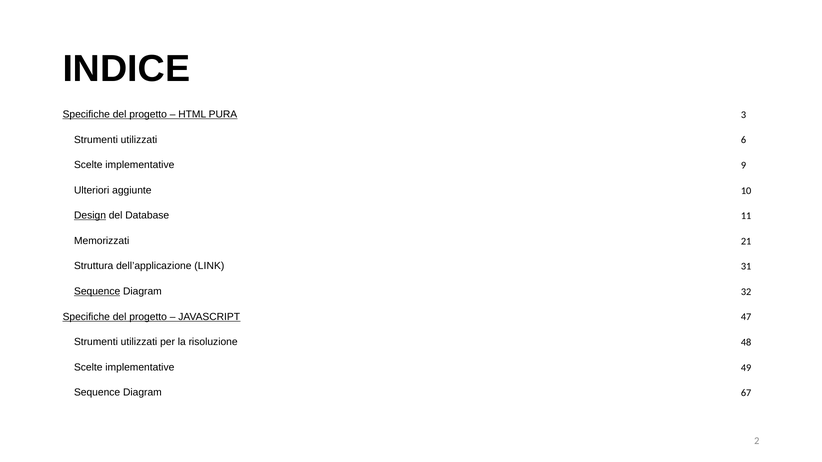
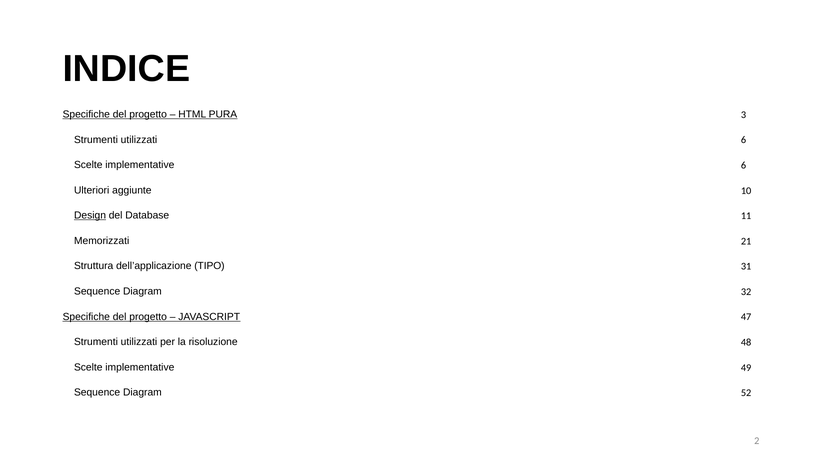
implementative 9: 9 -> 6
LINK: LINK -> TIPO
Sequence at (97, 292) underline: present -> none
67: 67 -> 52
